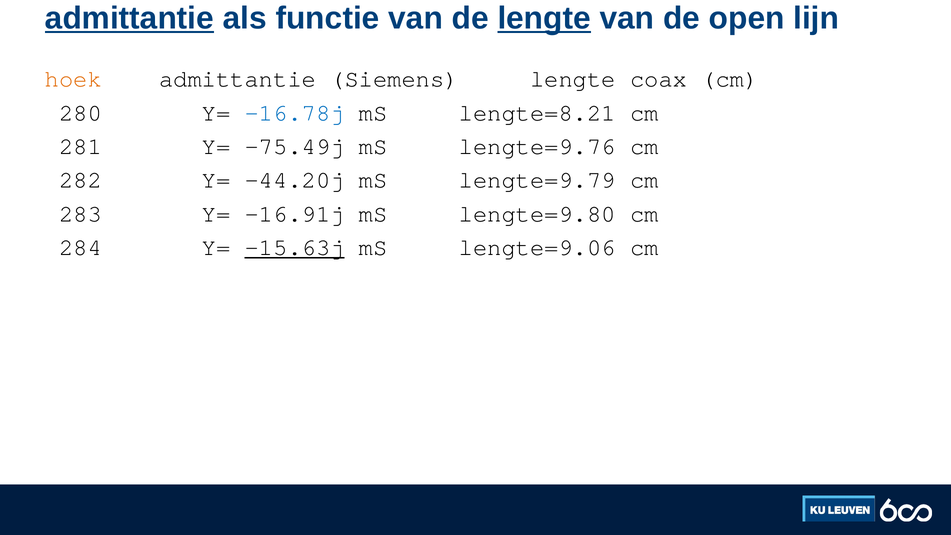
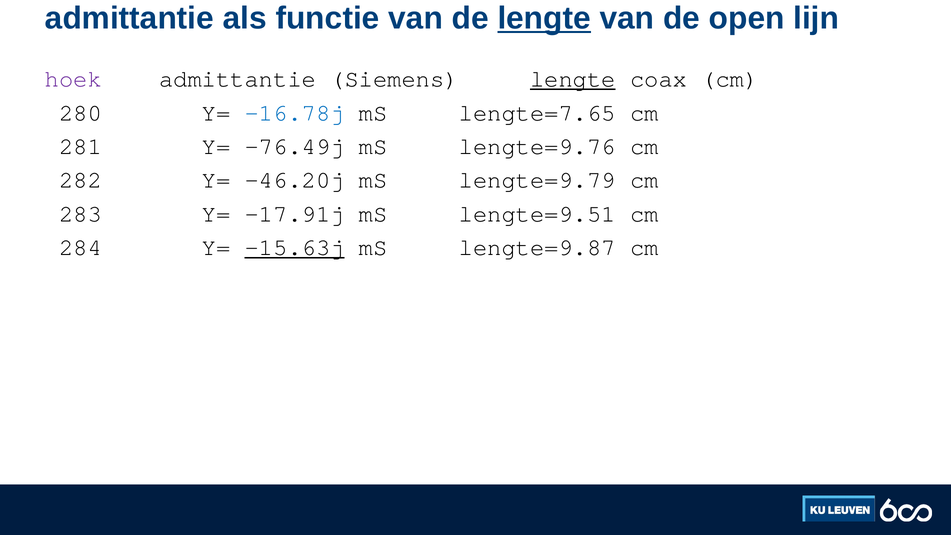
admittantie at (129, 18) underline: present -> none
hoek colour: orange -> purple
lengte at (573, 79) underline: none -> present
lengte=8.21: lengte=8.21 -> lengte=7.65
-75.49j: -75.49j -> -76.49j
-44.20j: -44.20j -> -46.20j
-16.91j: -16.91j -> -17.91j
lengte=9.80: lengte=9.80 -> lengte=9.51
lengte=9.06: lengte=9.06 -> lengte=9.87
